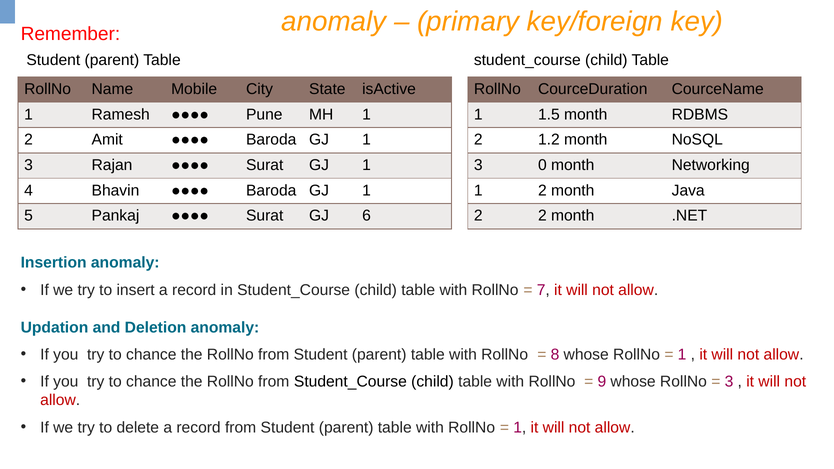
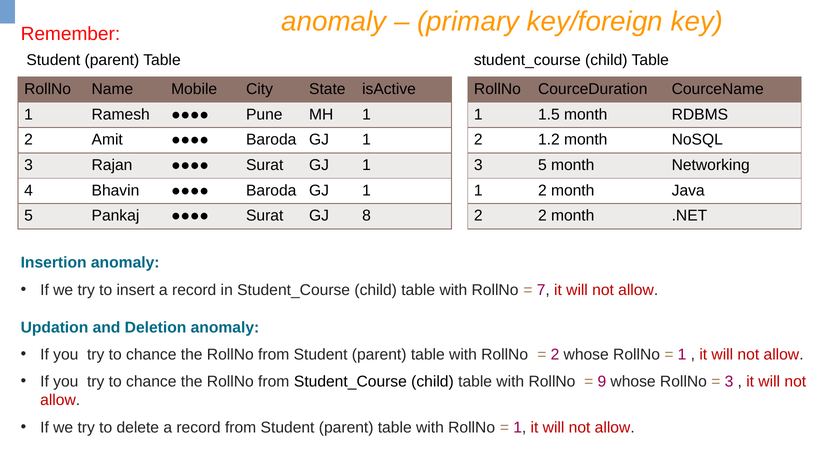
3 0: 0 -> 5
6: 6 -> 8
8 at (555, 355): 8 -> 2
